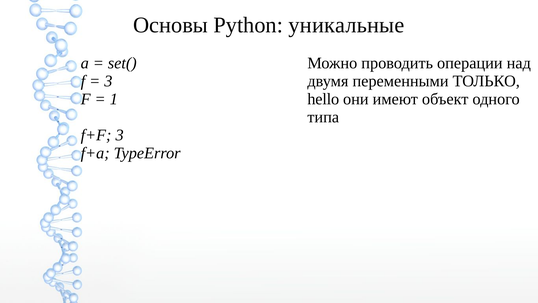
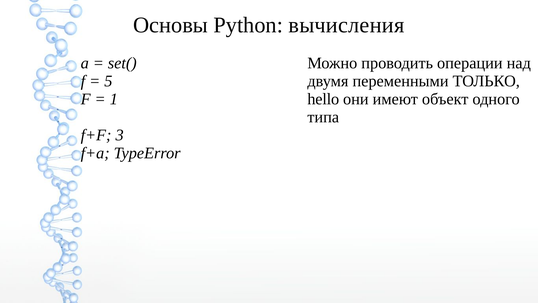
уникальные: уникальные -> вычисления
3 at (108, 81): 3 -> 5
